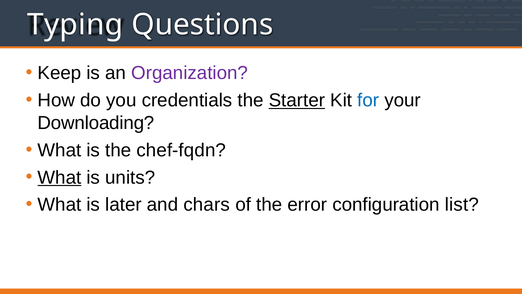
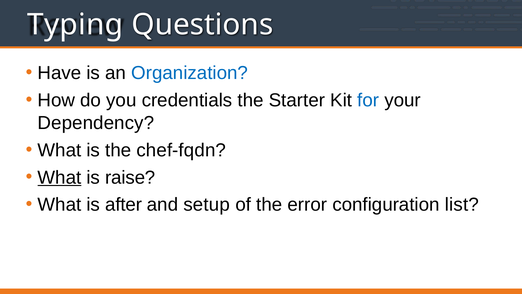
Keep: Keep -> Have
Organization colour: purple -> blue
Starter underline: present -> none
Downloading: Downloading -> Dependency
units: units -> raise
later: later -> after
chars: chars -> setup
